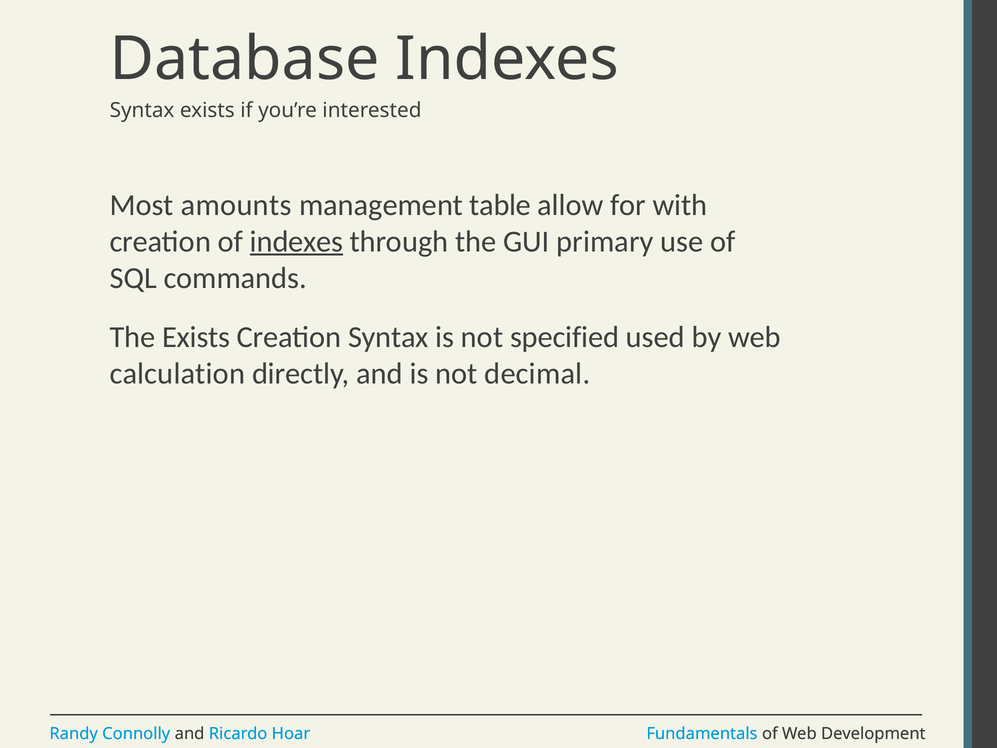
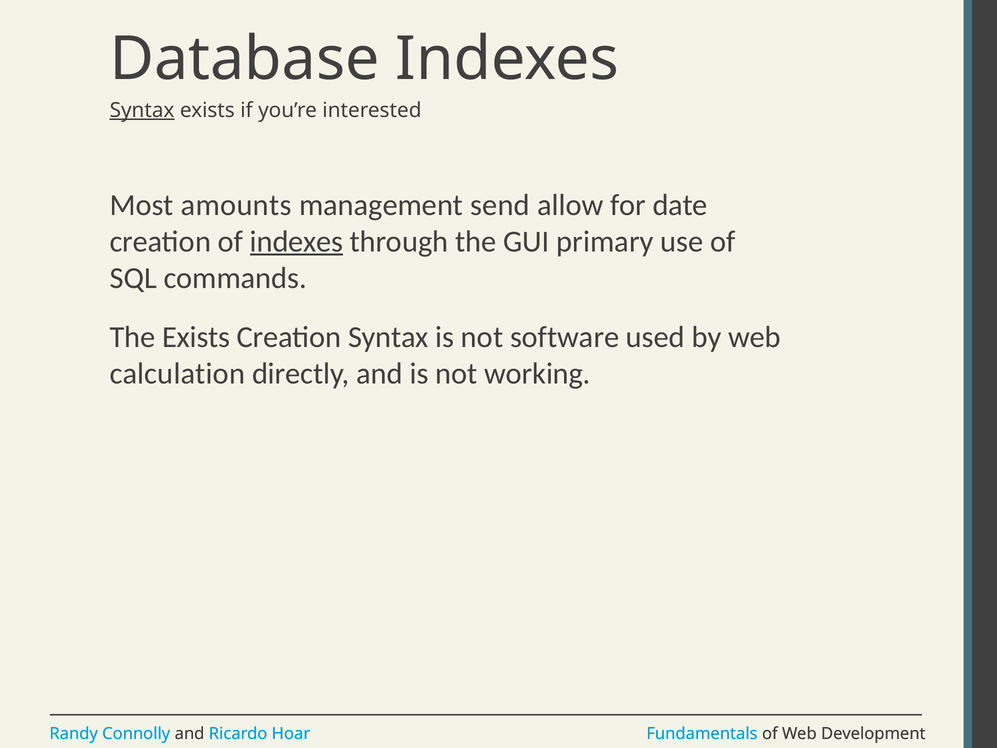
Syntax at (142, 110) underline: none -> present
table: table -> send
with: with -> date
specified: specified -> software
decimal: decimal -> working
